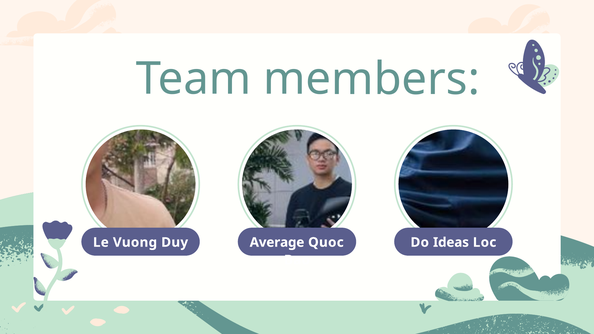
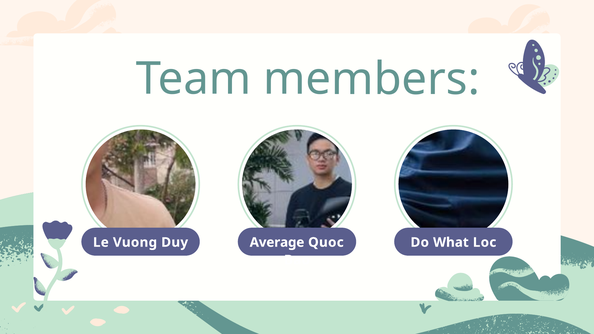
Ideas: Ideas -> What
